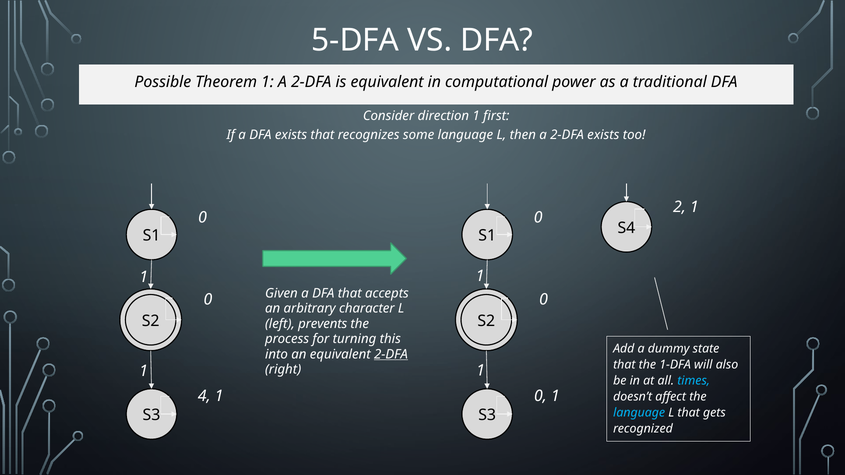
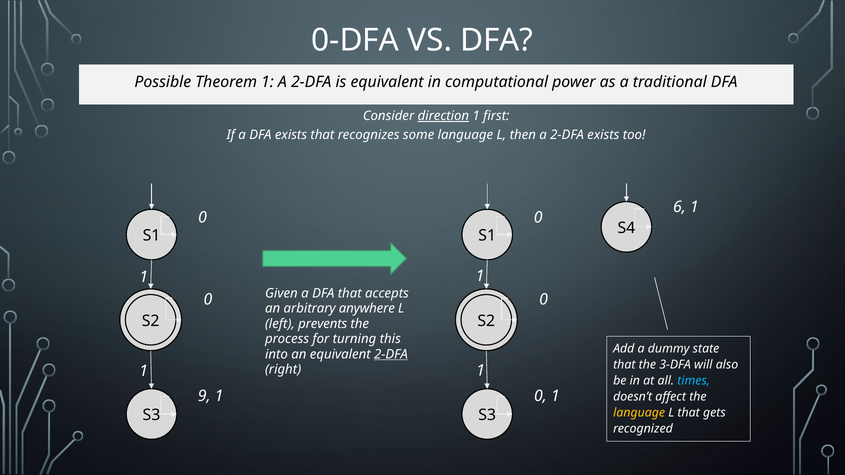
5-DFA: 5-DFA -> 0-DFA
direction underline: none -> present
2: 2 -> 6
character: character -> anywhere
1-DFA: 1-DFA -> 3-DFA
4: 4 -> 9
language at (639, 413) colour: light blue -> yellow
